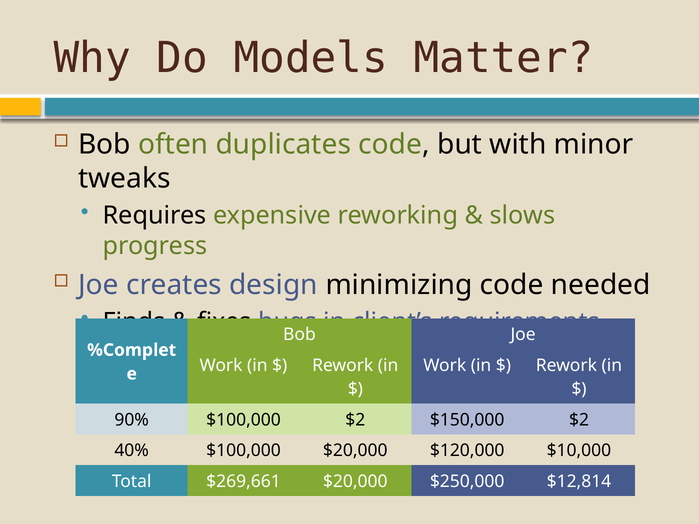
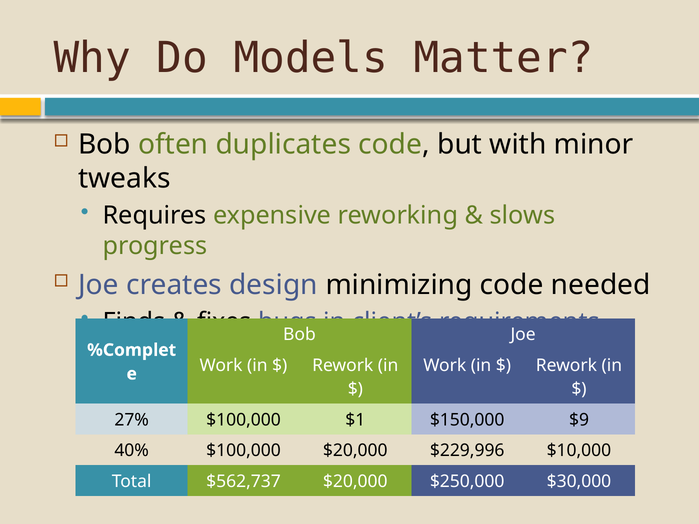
90%: 90% -> 27%
$100,000 $2: $2 -> $1
$150,000 $2: $2 -> $9
$120,000: $120,000 -> $229,996
$269,661: $269,661 -> $562,737
$12,814: $12,814 -> $30,000
